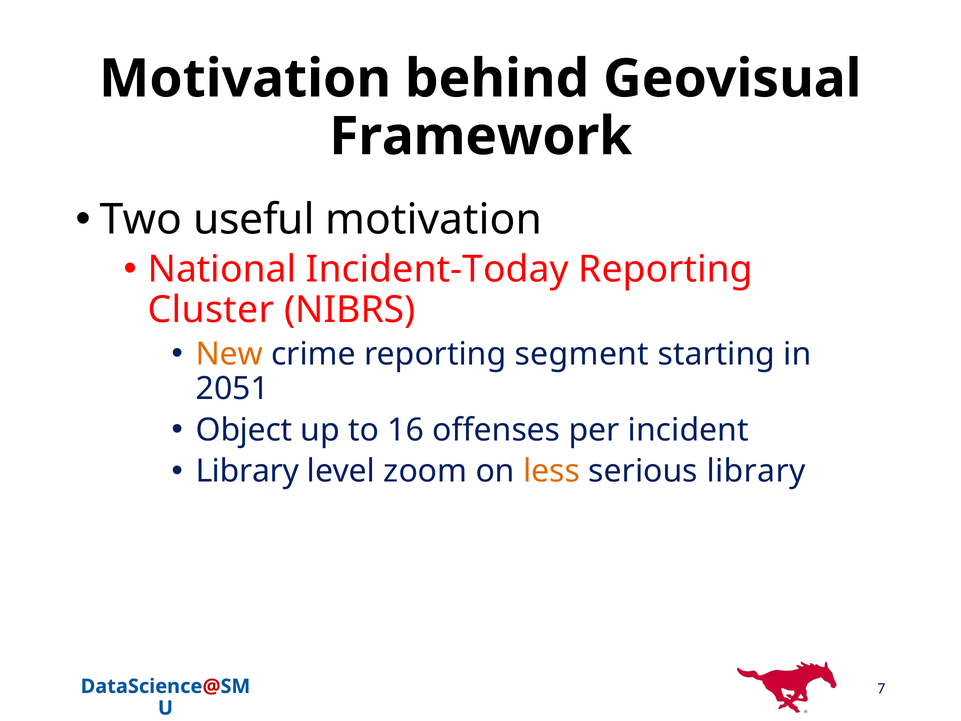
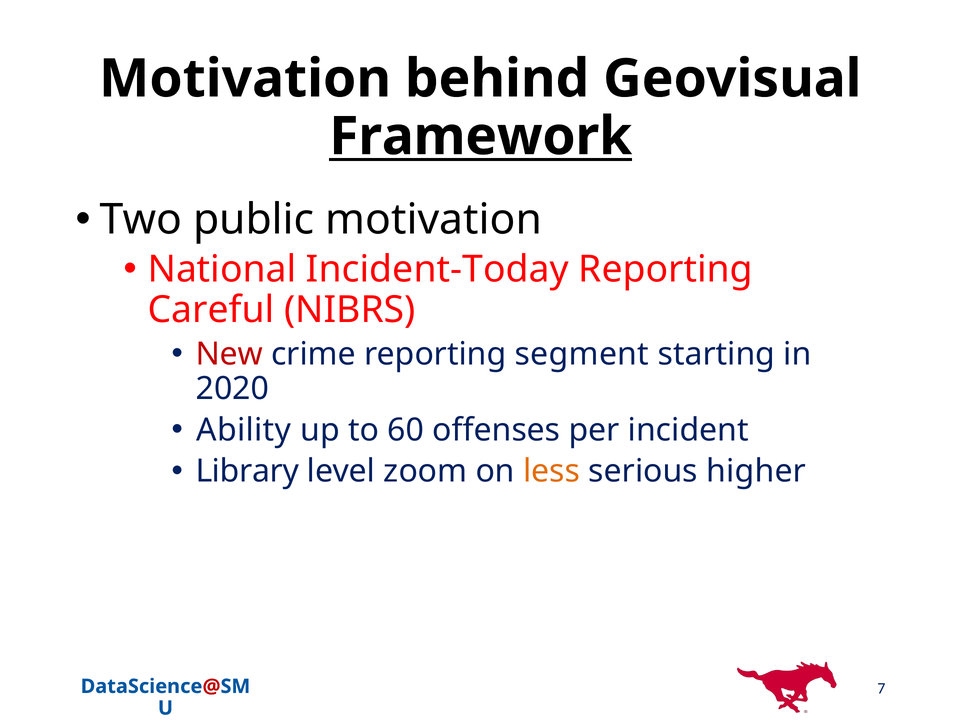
Framework underline: none -> present
useful: useful -> public
Cluster: Cluster -> Careful
New colour: orange -> red
2051: 2051 -> 2020
Object: Object -> Ability
16: 16 -> 60
serious library: library -> higher
